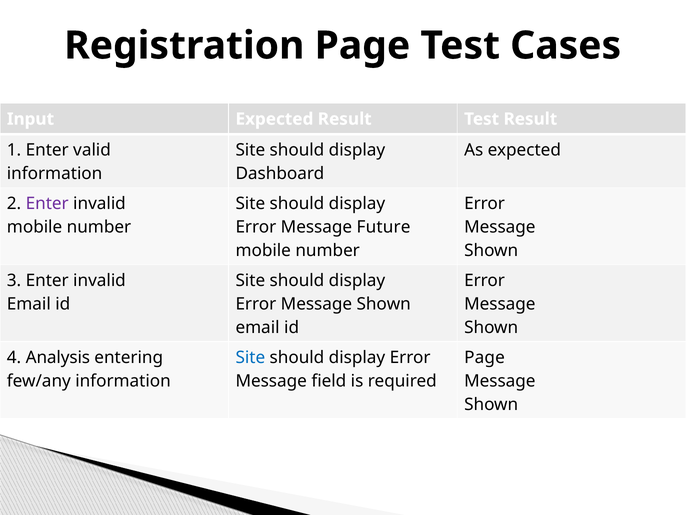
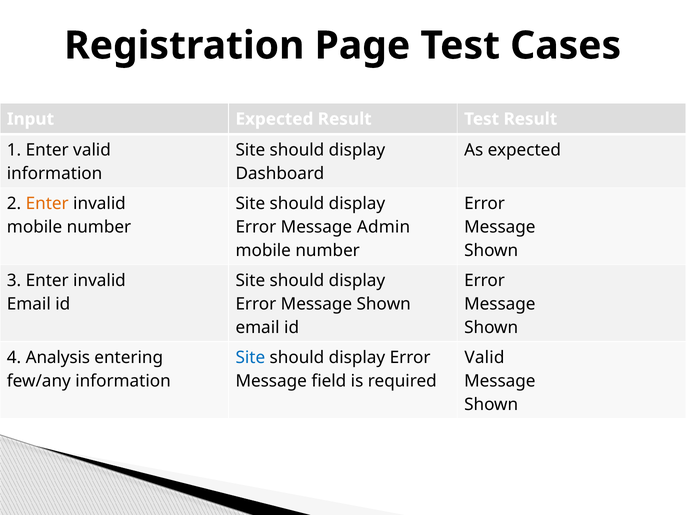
Enter at (47, 204) colour: purple -> orange
Future: Future -> Admin
Page at (484, 357): Page -> Valid
